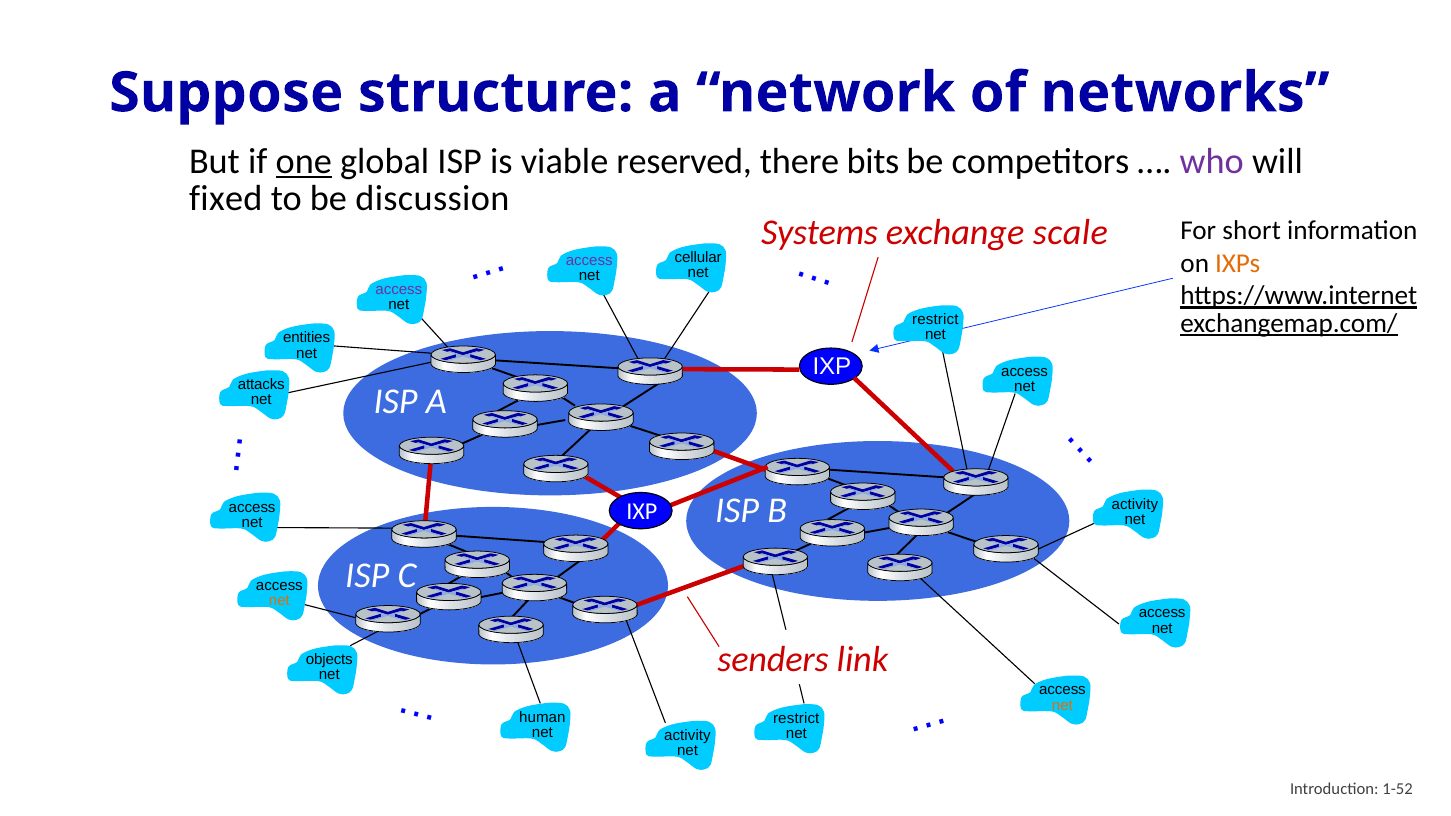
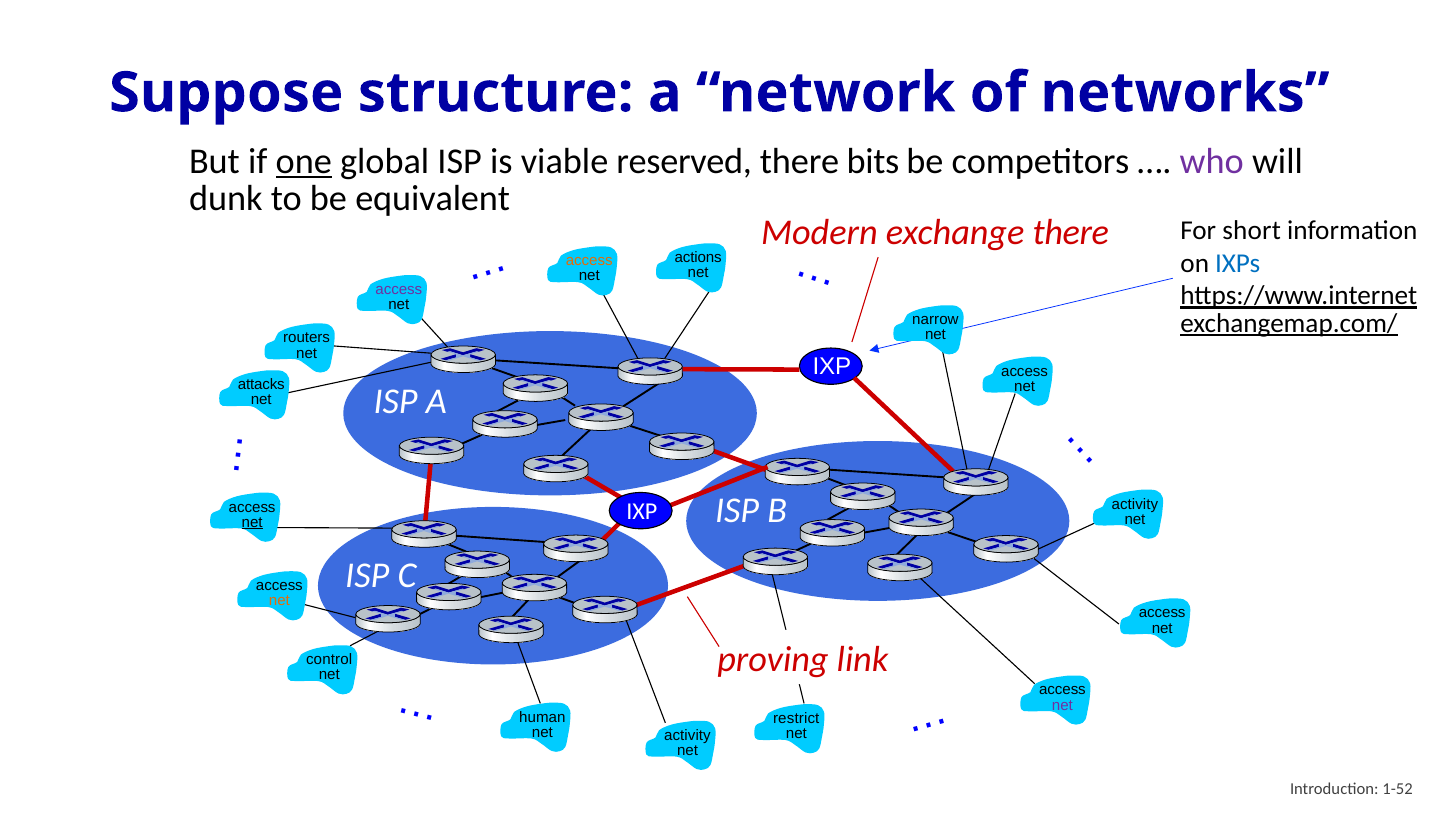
fixed: fixed -> dunk
discussion: discussion -> equivalent
Systems: Systems -> Modern
exchange scale: scale -> there
cellular: cellular -> actions
IXPs colour: orange -> blue
access at (589, 261) colour: purple -> orange
restrict at (935, 320): restrict -> narrow
entities: entities -> routers
net at (252, 522) underline: none -> present
senders: senders -> proving
objects: objects -> control
net at (1062, 705) colour: orange -> purple
